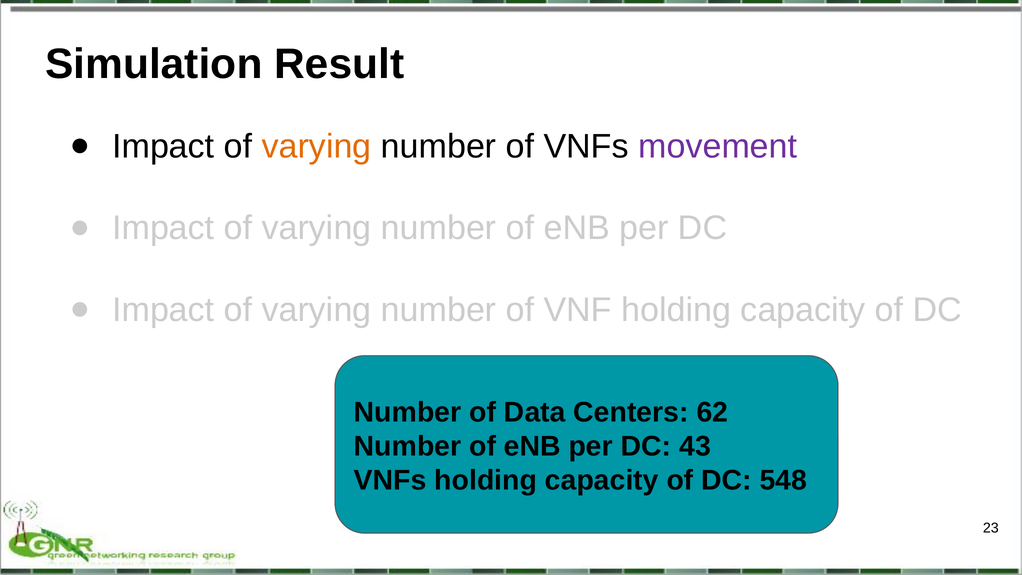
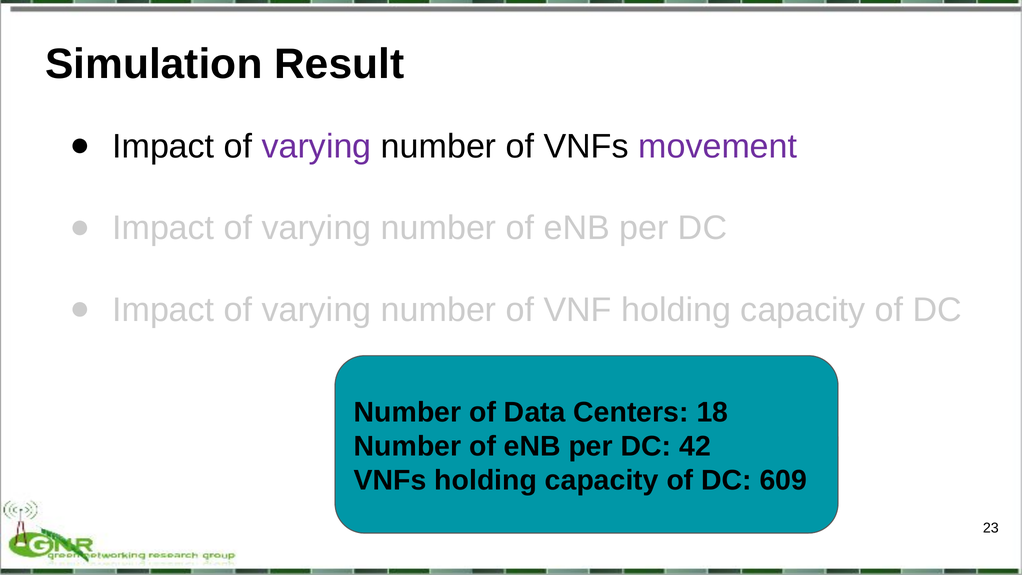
varying at (317, 146) colour: orange -> purple
62: 62 -> 18
43: 43 -> 42
548: 548 -> 609
